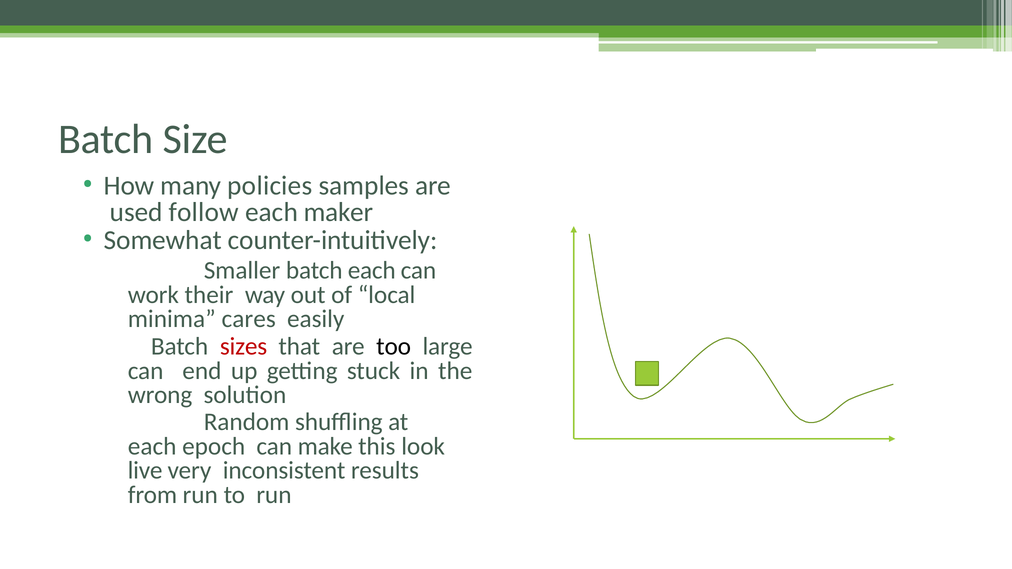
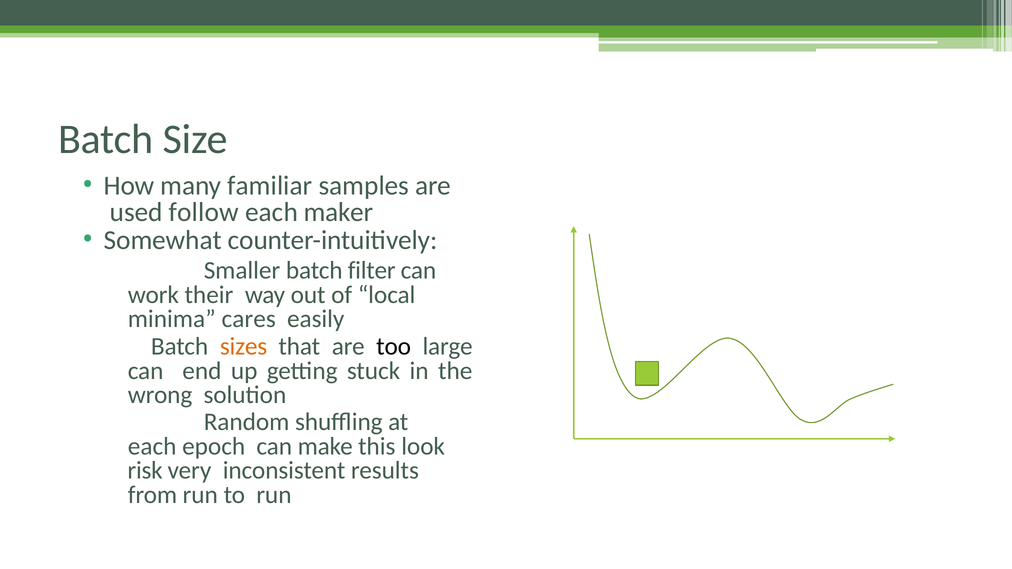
policies: policies -> familiar
batch each: each -> filter
sizes colour: red -> orange
live: live -> risk
